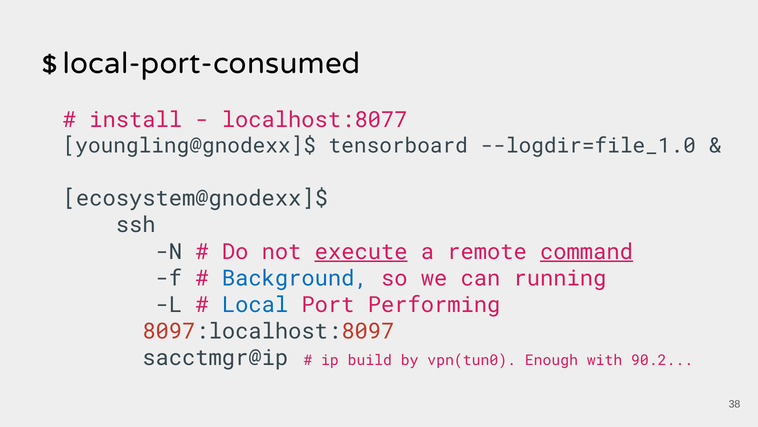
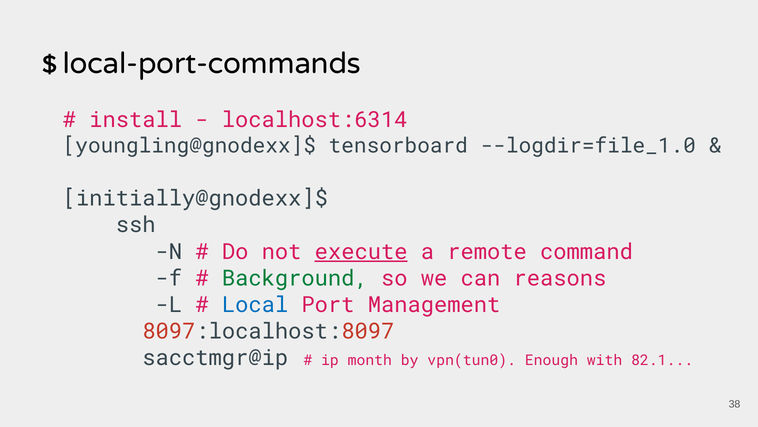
local-port-consumed: local-port-consumed -> local-port-commands
localhost:8077: localhost:8077 -> localhost:6314
ecosystem@gnodexx]$: ecosystem@gnodexx]$ -> initially@gnodexx]$
command underline: present -> none
Background colour: blue -> green
running: running -> reasons
Performing: Performing -> Management
build: build -> month
90.2: 90.2 -> 82.1
